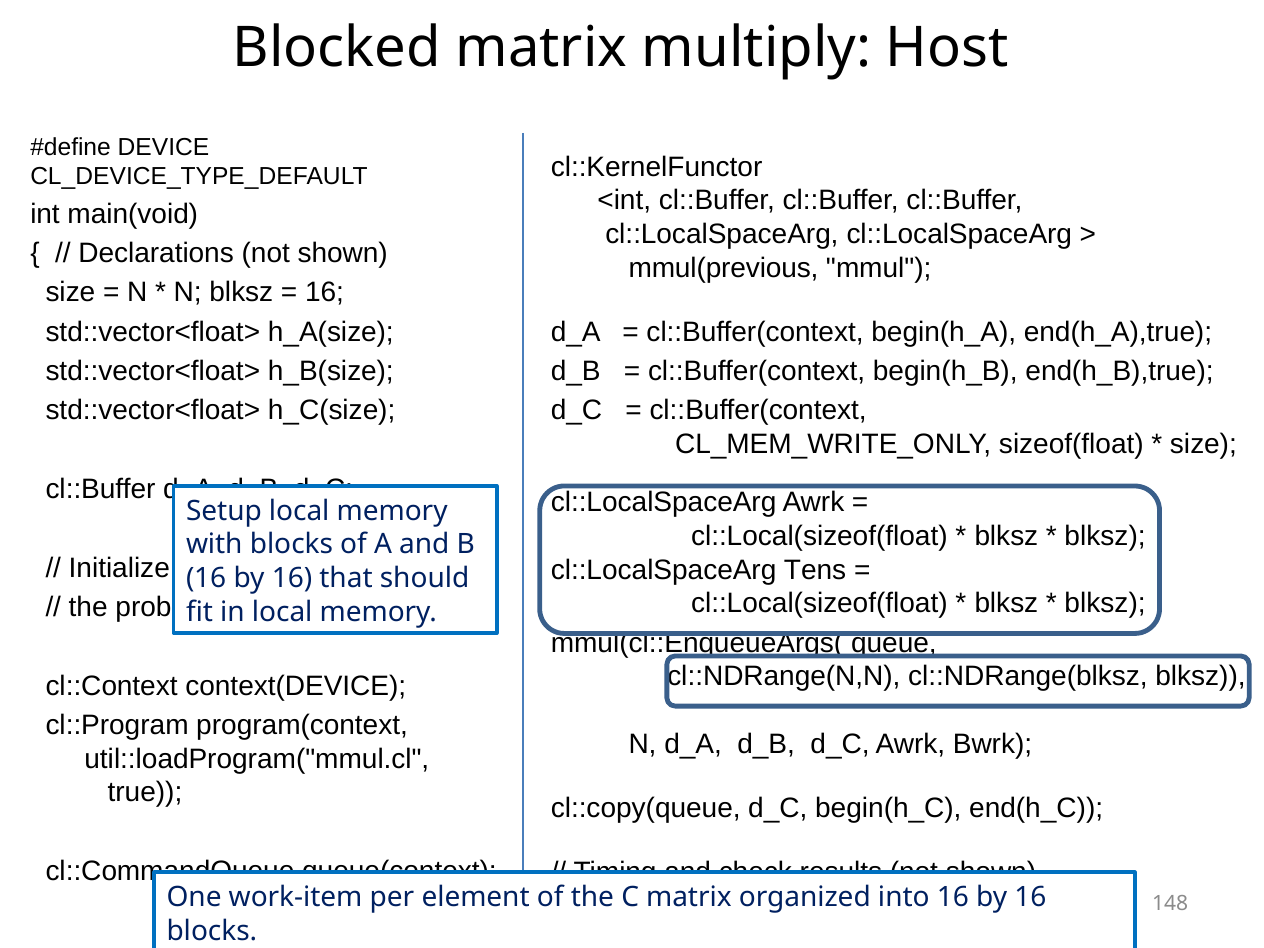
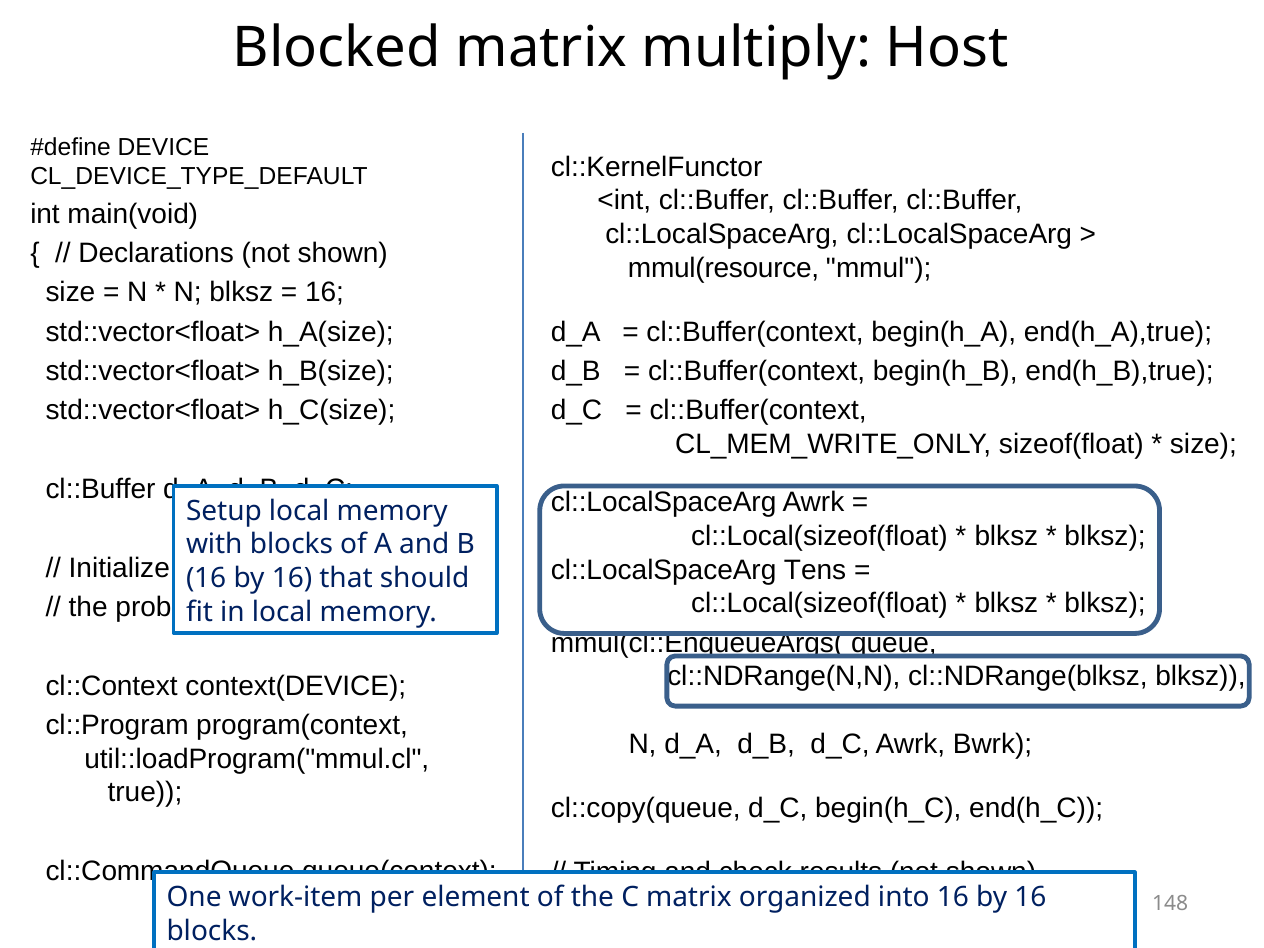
mmul(previous: mmul(previous -> mmul(resource
